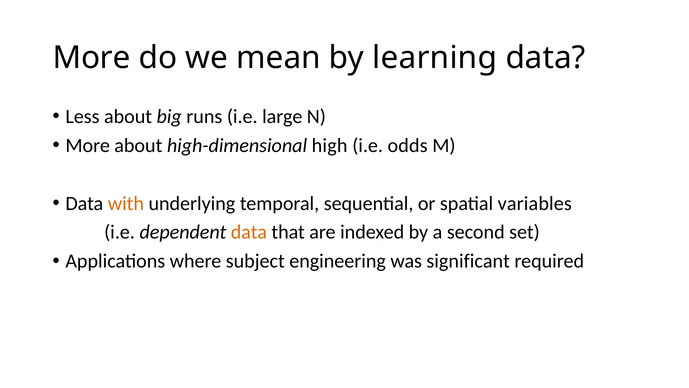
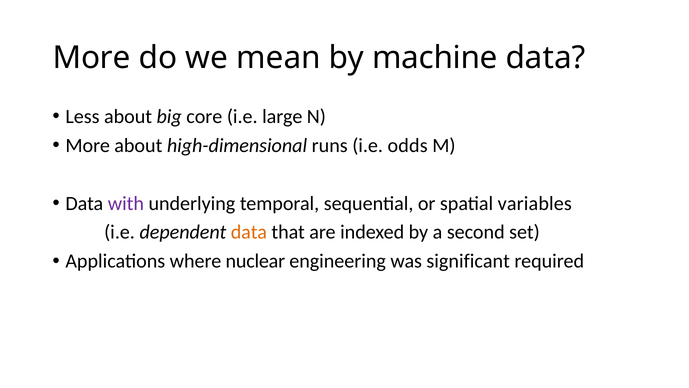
learning: learning -> machine
runs: runs -> core
high: high -> runs
with colour: orange -> purple
subject: subject -> nuclear
